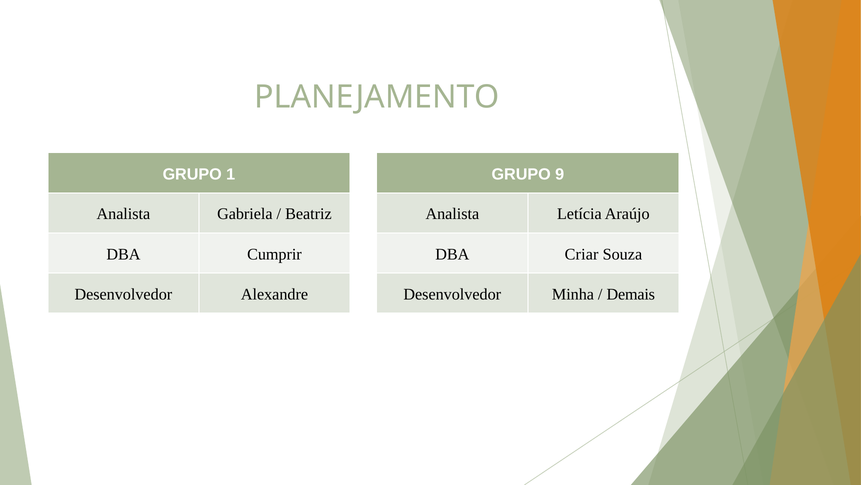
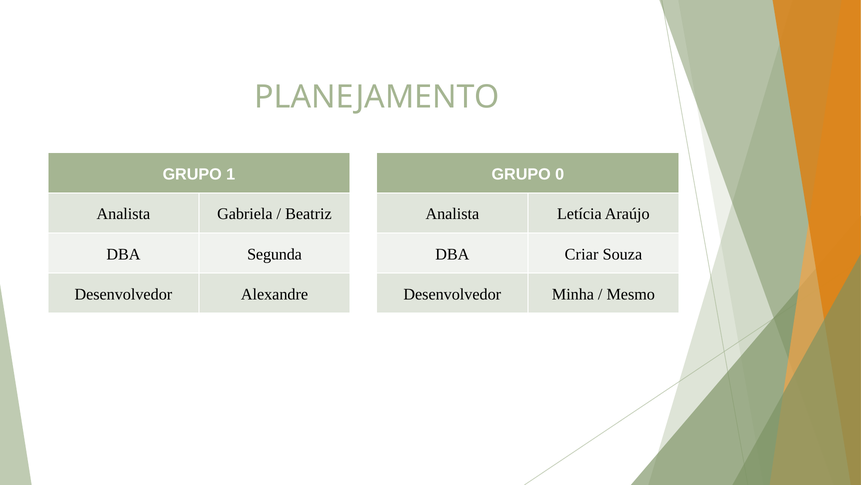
9: 9 -> 0
Cumprir: Cumprir -> Segunda
Demais: Demais -> Mesmo
